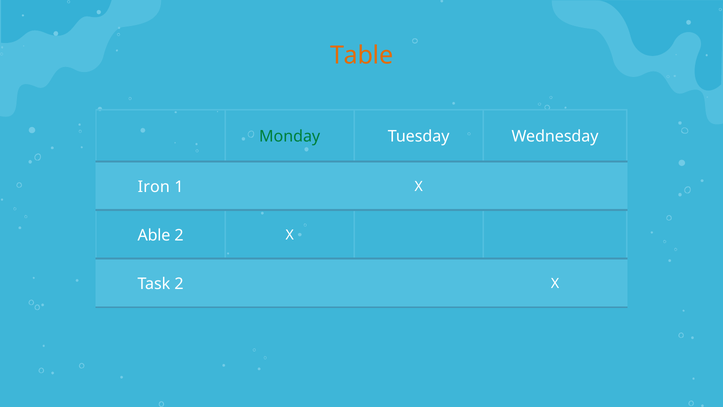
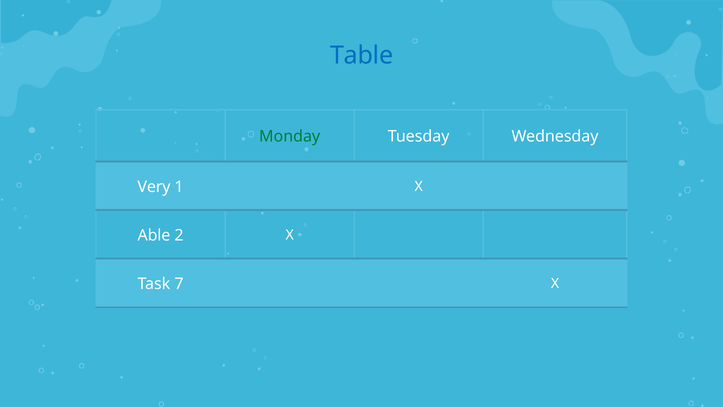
Table colour: orange -> blue
Iron: Iron -> Very
Task 2: 2 -> 7
